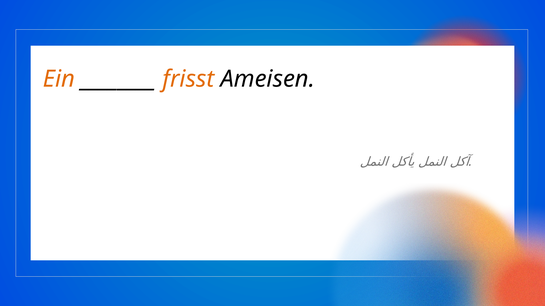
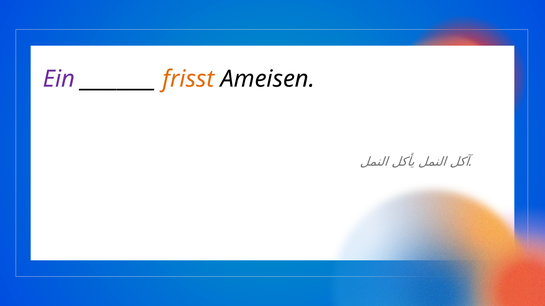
Ein colour: orange -> purple
